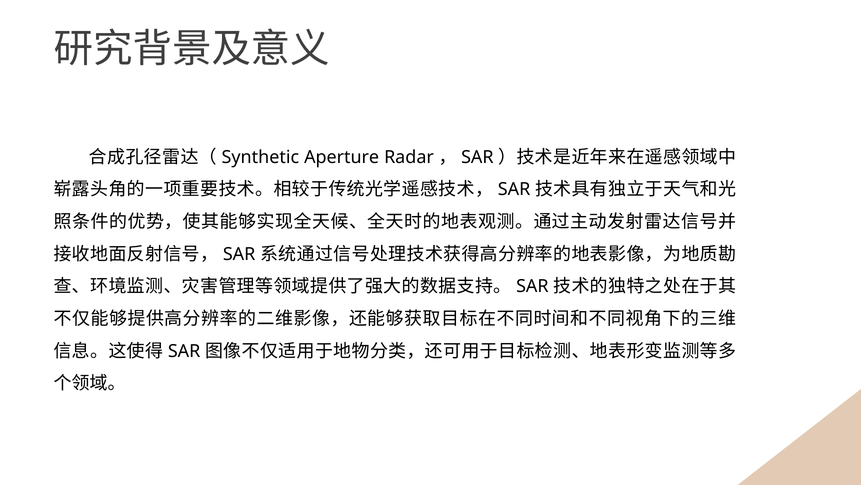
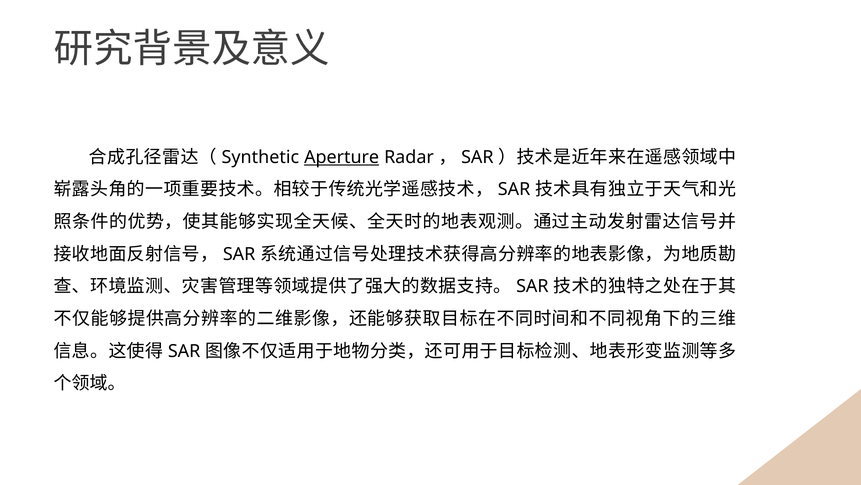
Aperture underline: none -> present
